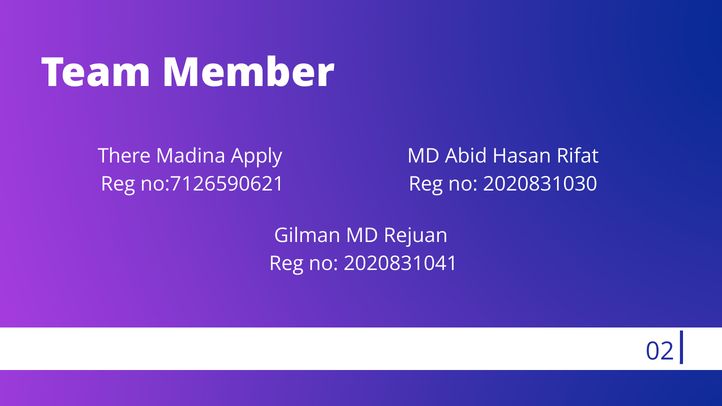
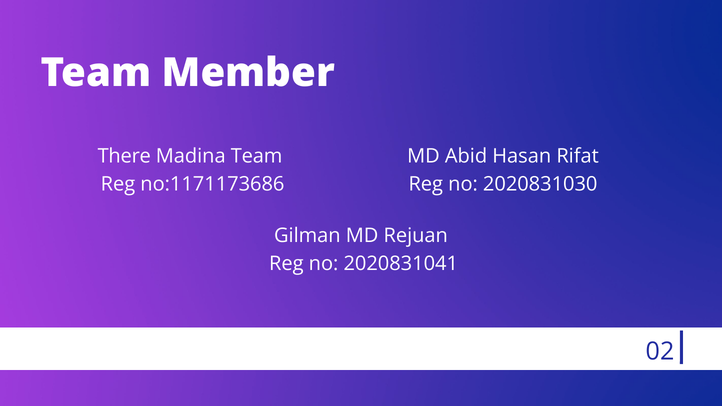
Madina Apply: Apply -> Team
no:7126590621: no:7126590621 -> no:1171173686
